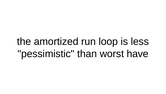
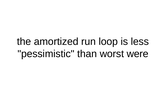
have: have -> were
